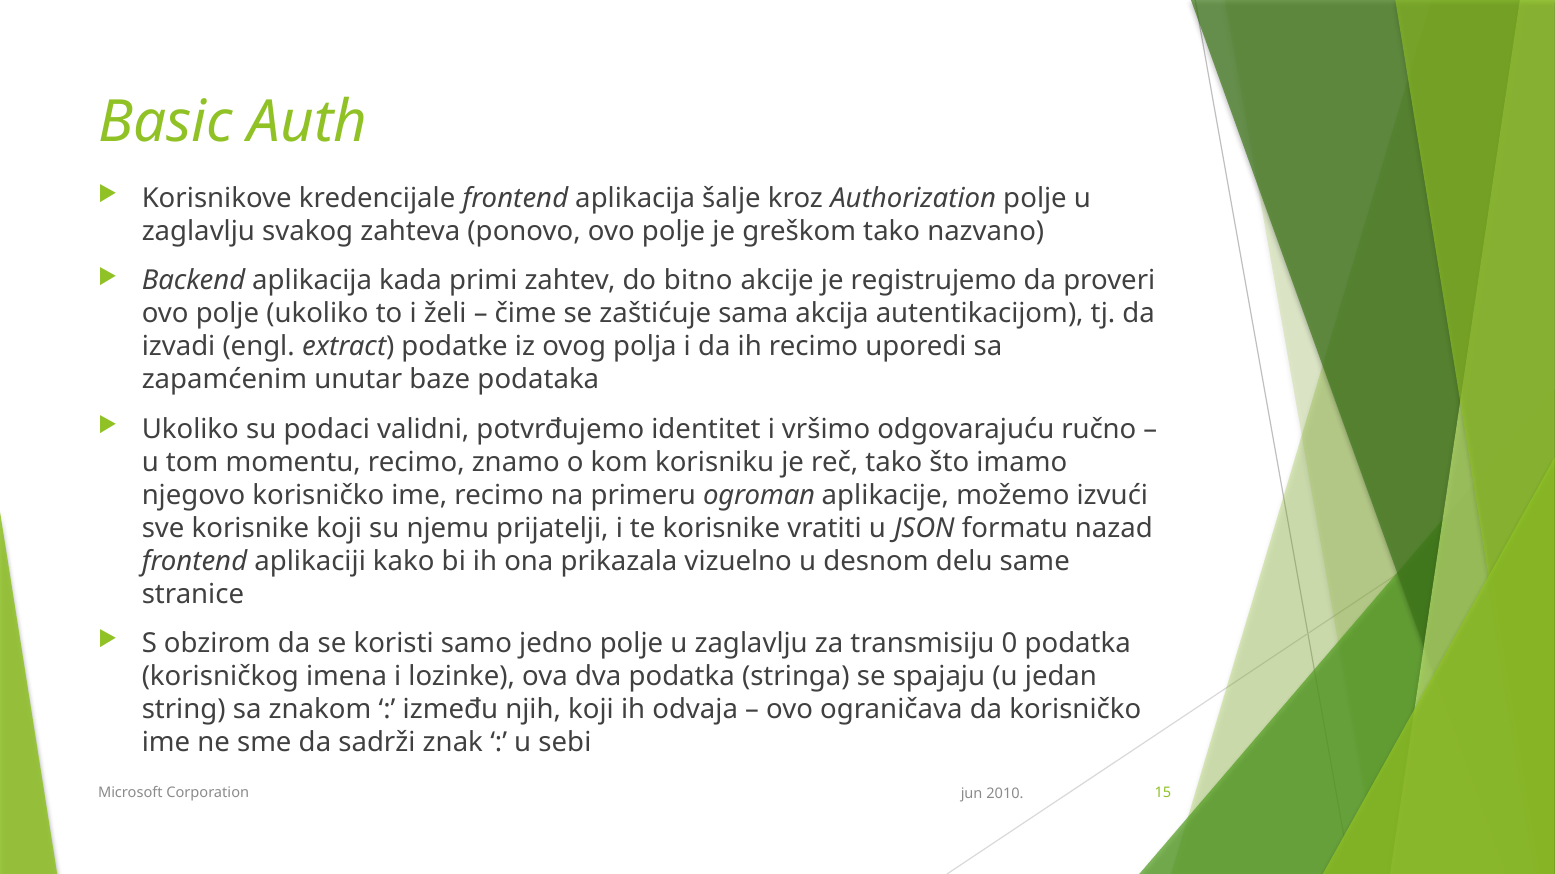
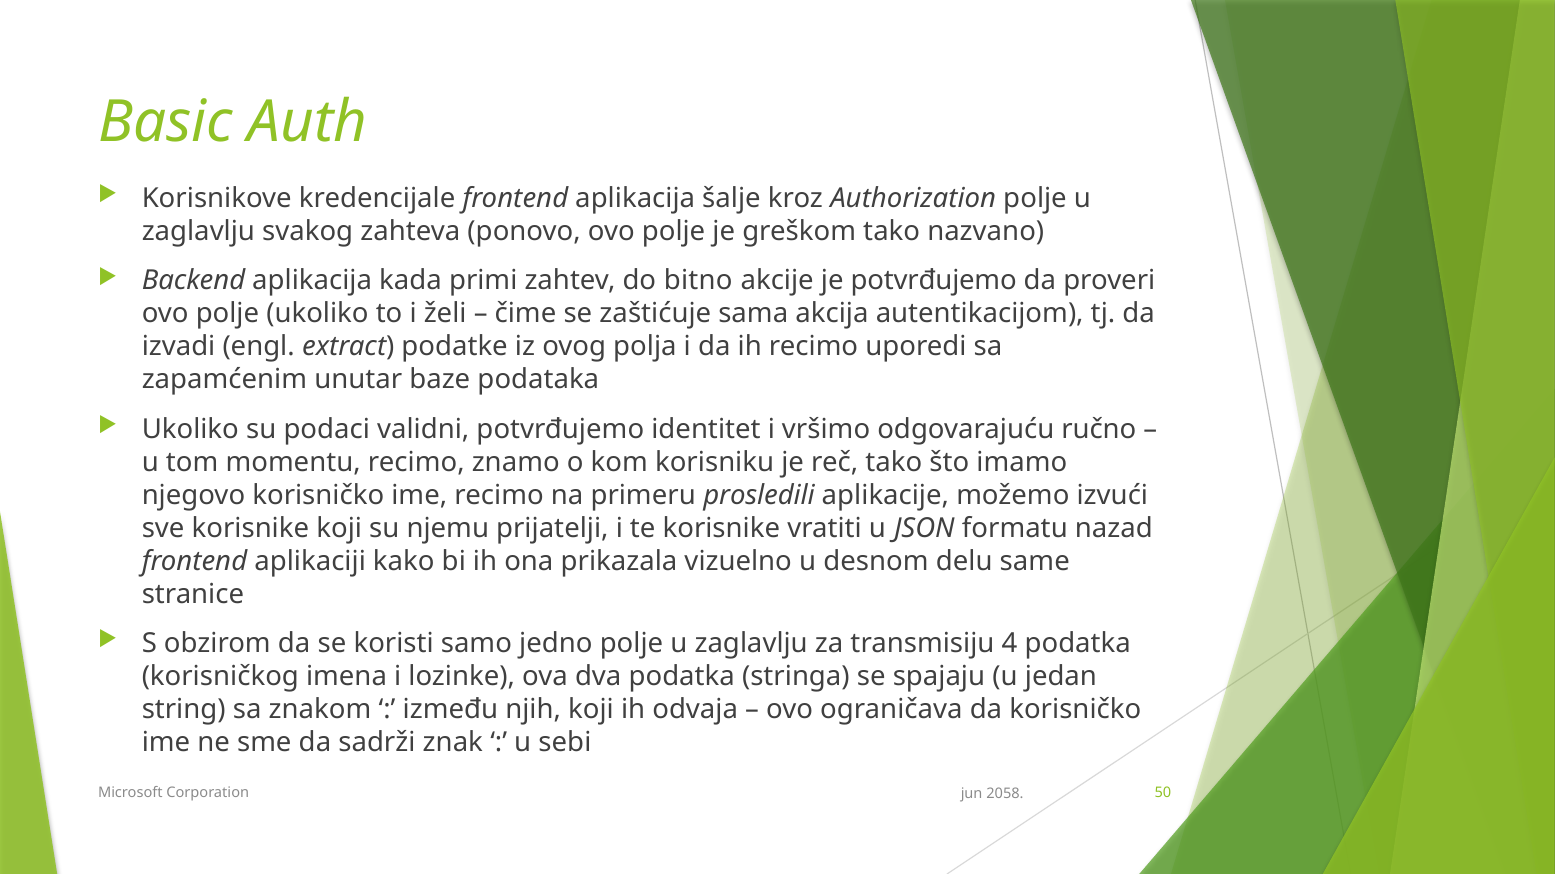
je registrujemo: registrujemo -> potvrđujemo
ogroman: ogroman -> prosledili
0: 0 -> 4
15: 15 -> 50
2010: 2010 -> 2058
